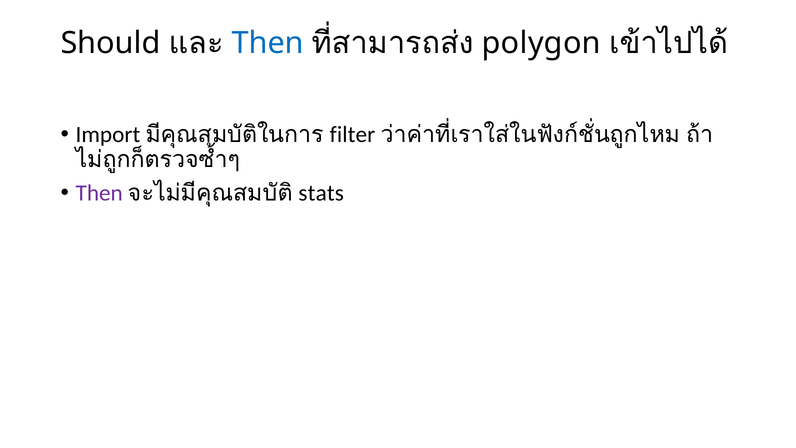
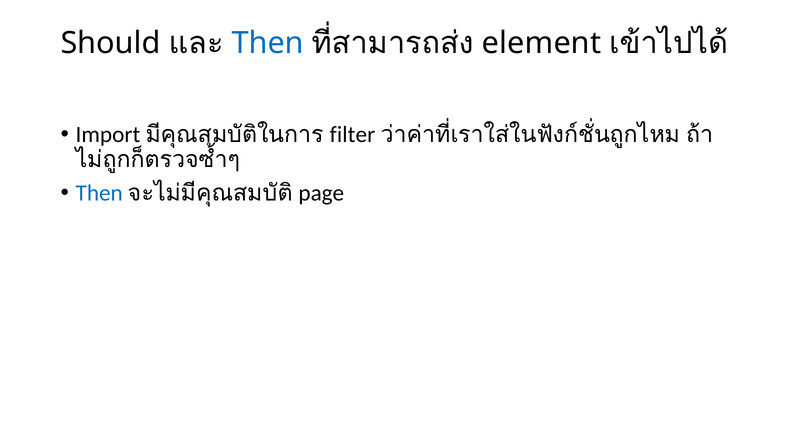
polygon: polygon -> element
Then at (99, 193) colour: purple -> blue
stats: stats -> page
